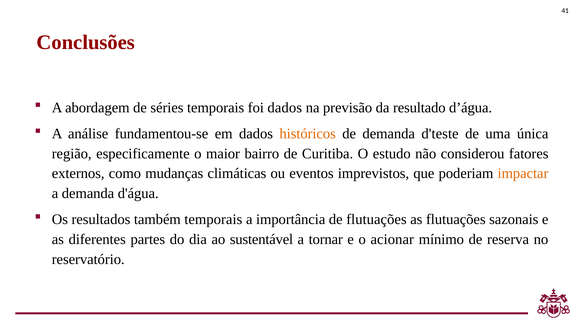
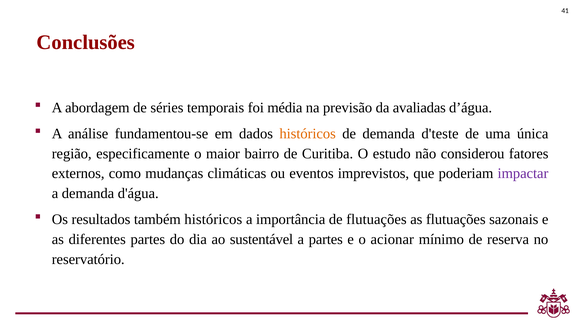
foi dados: dados -> média
resultado: resultado -> avaliadas
impactar colour: orange -> purple
também temporais: temporais -> históricos
a tornar: tornar -> partes
